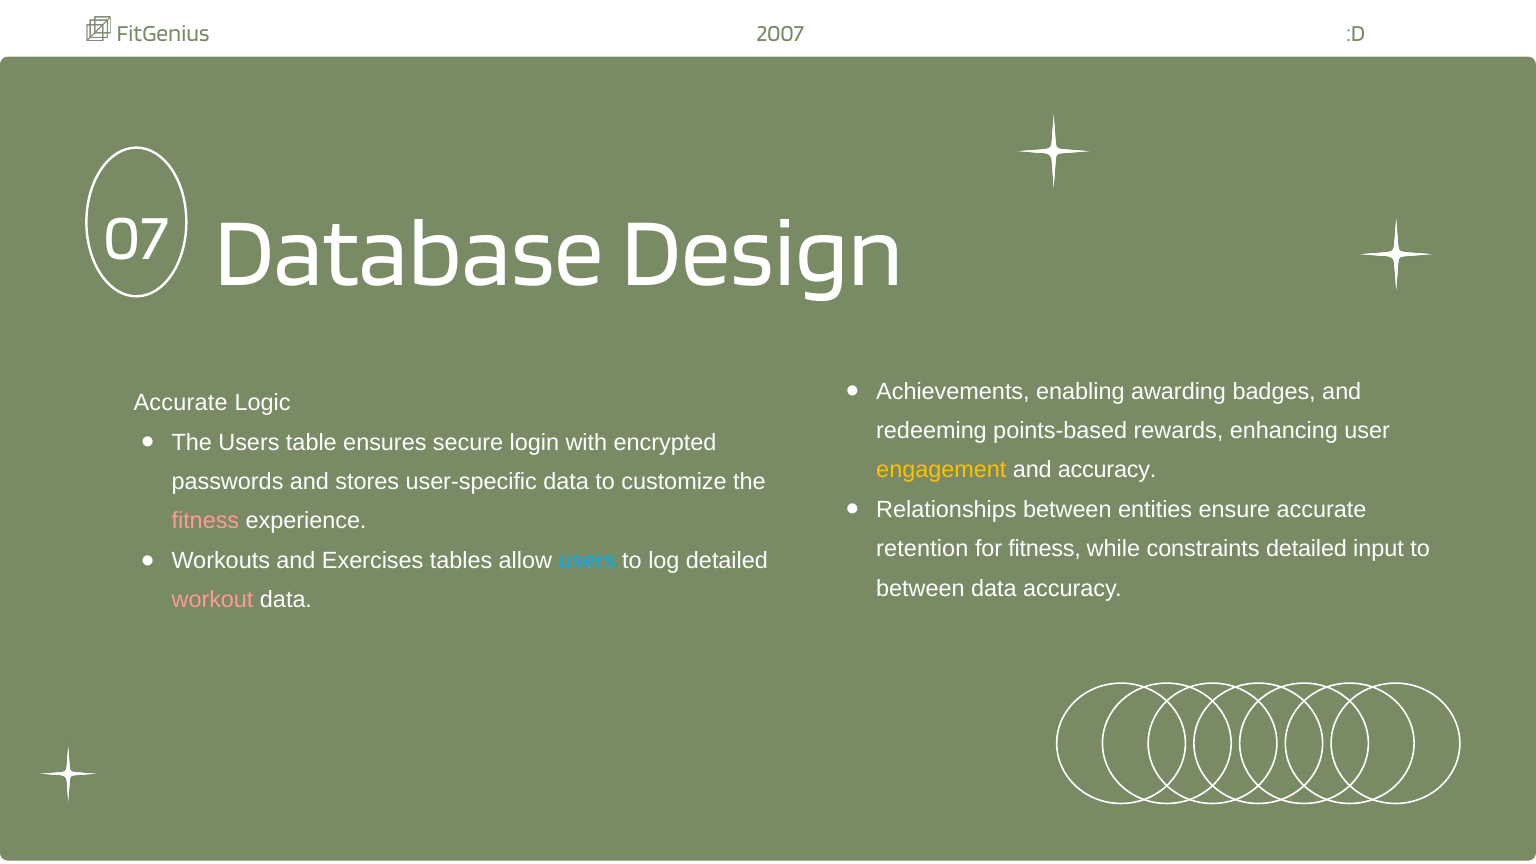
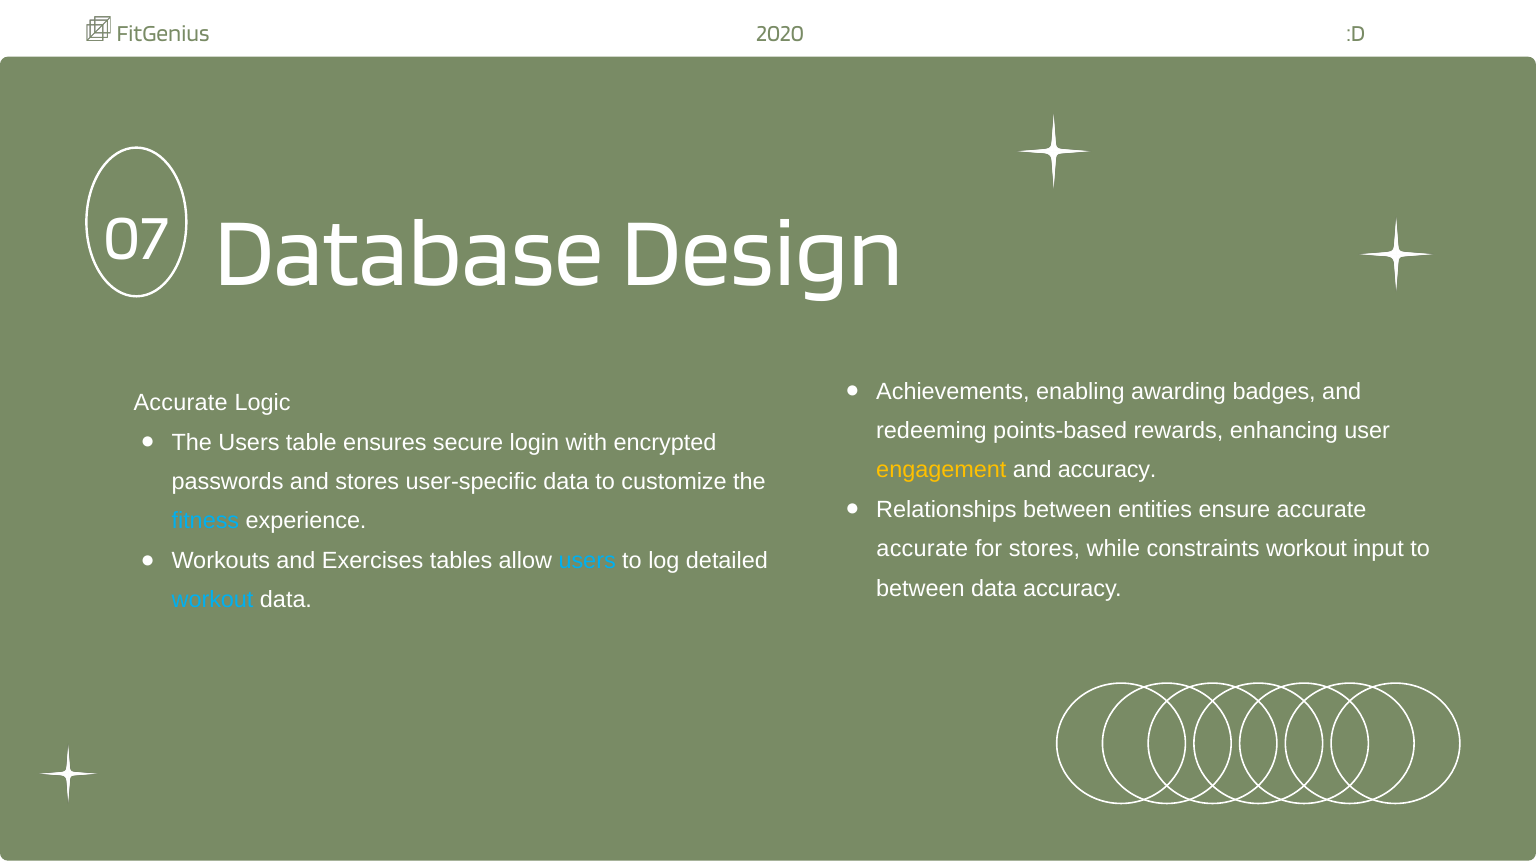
2007: 2007 -> 2020
fitness at (205, 521) colour: pink -> light blue
retention at (922, 549): retention -> accurate
for fitness: fitness -> stores
constraints detailed: detailed -> workout
workout at (213, 600) colour: pink -> light blue
